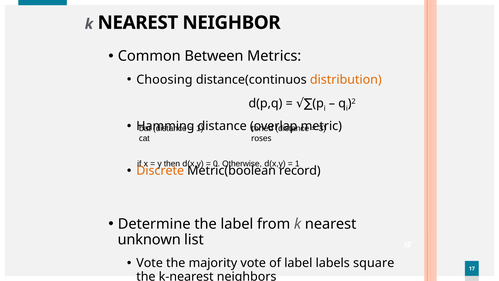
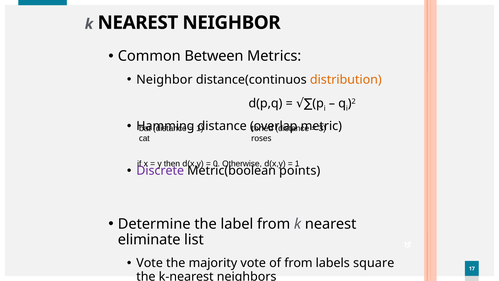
Choosing at (164, 80): Choosing -> Neighbor
Discrete colour: orange -> purple
record: record -> points
unknown: unknown -> eliminate
of label: label -> from
